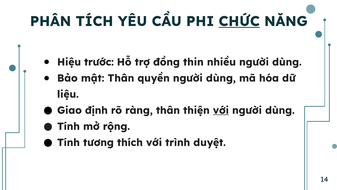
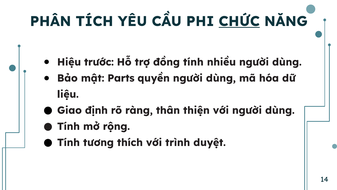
đồng thin: thin -> tính
mật Thân: Thân -> Parts
với at (221, 110) underline: present -> none
